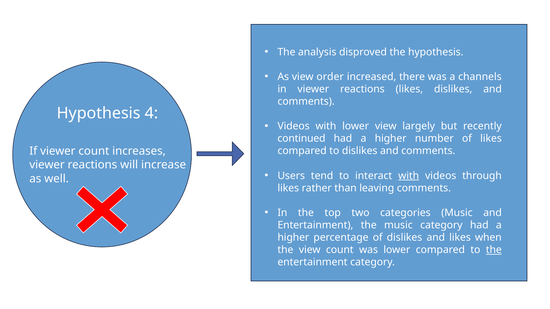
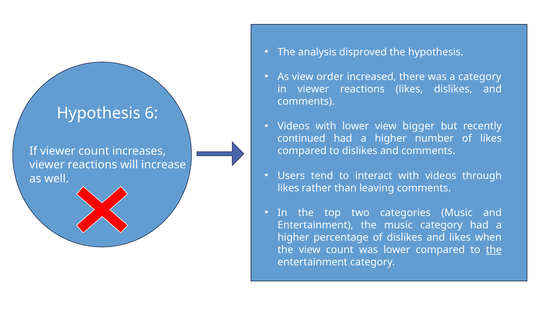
a channels: channels -> category
4: 4 -> 6
largely: largely -> bigger
with at (409, 176) underline: present -> none
